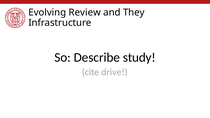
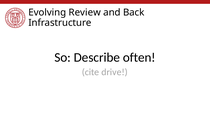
They: They -> Back
study: study -> often
